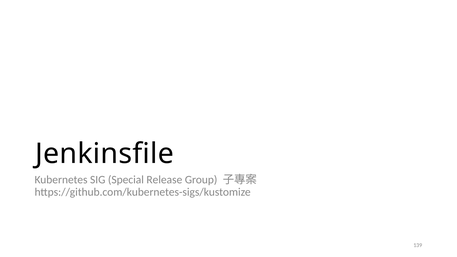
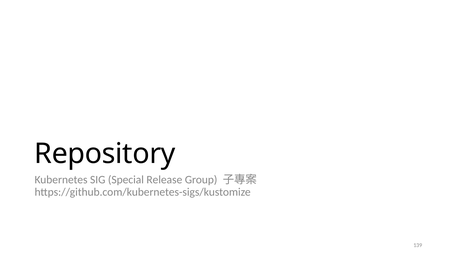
Jenkinsfile: Jenkinsfile -> Repository
